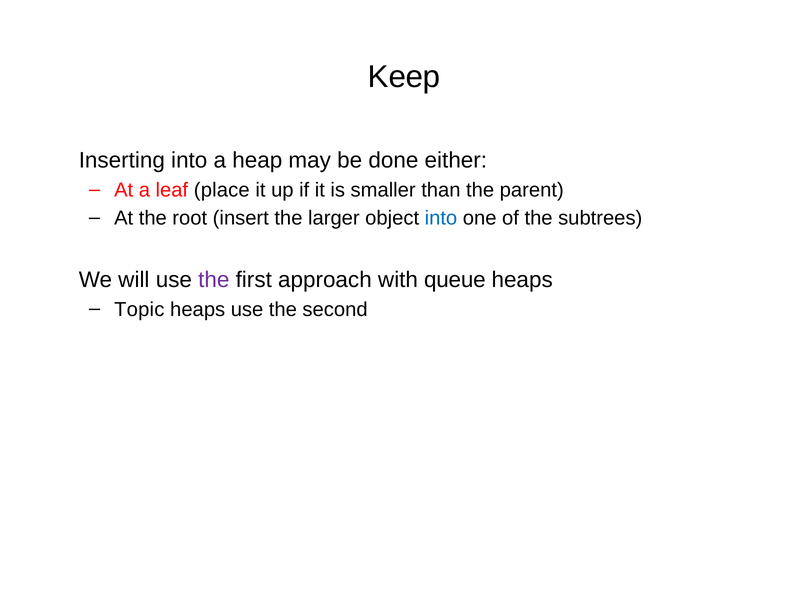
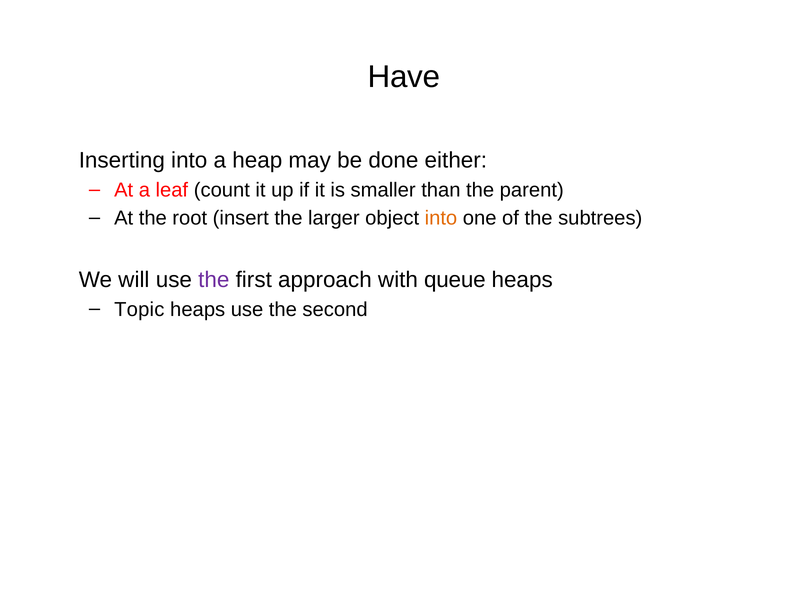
Keep: Keep -> Have
place: place -> count
into at (441, 218) colour: blue -> orange
